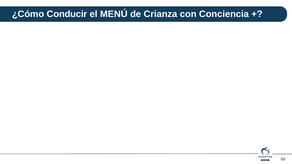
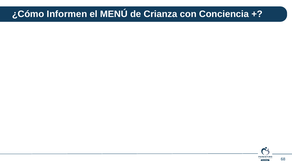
Conducir: Conducir -> Informen
